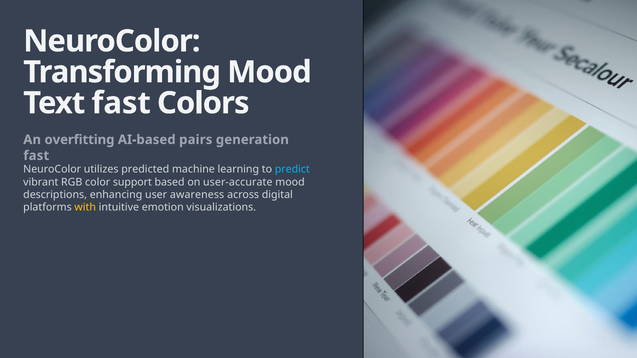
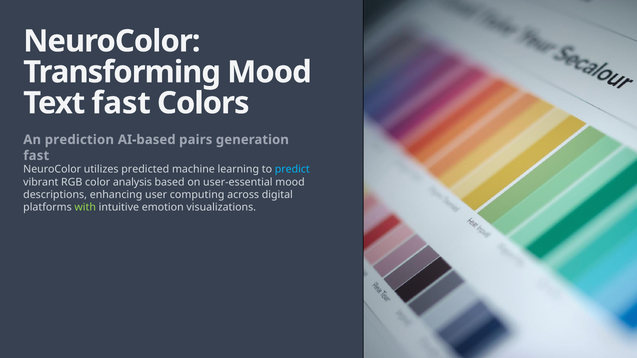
overfitting: overfitting -> prediction
support: support -> analysis
user-accurate: user-accurate -> user-essential
awareness: awareness -> computing
with colour: yellow -> light green
